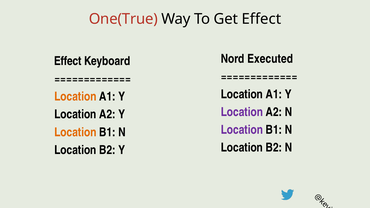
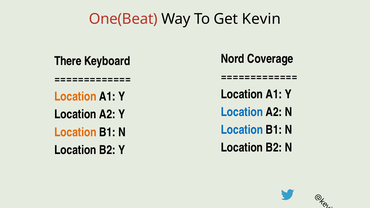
One(True: One(True -> One(Beat
Get Effect: Effect -> Kevin
Executed: Executed -> Coverage
Effect at (68, 61): Effect -> There
Location at (242, 112) colour: purple -> blue
Location at (242, 130) colour: purple -> blue
